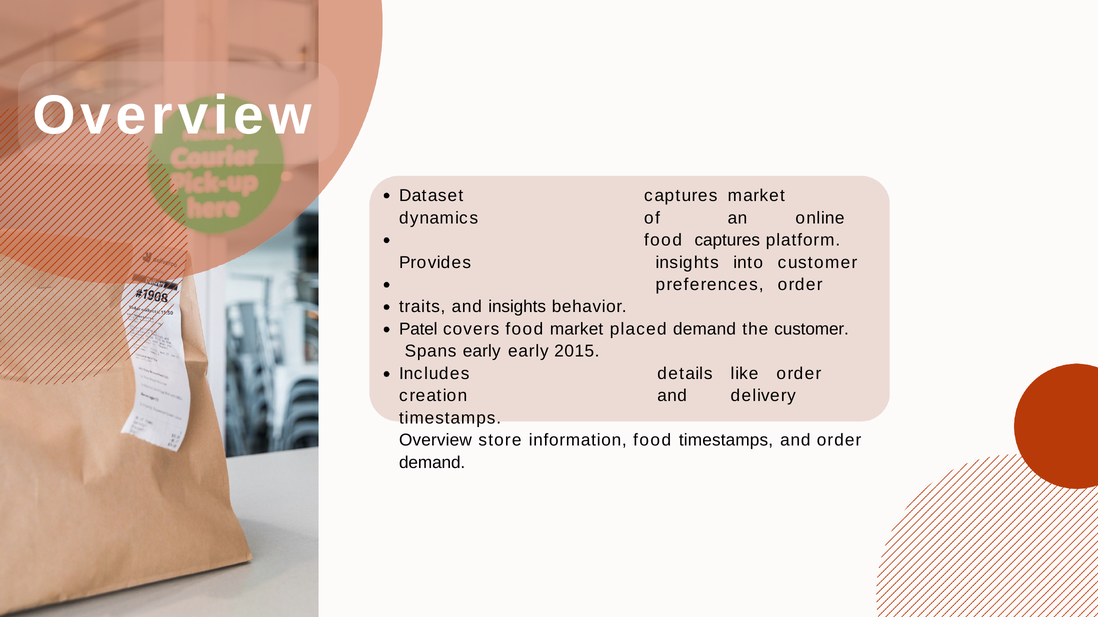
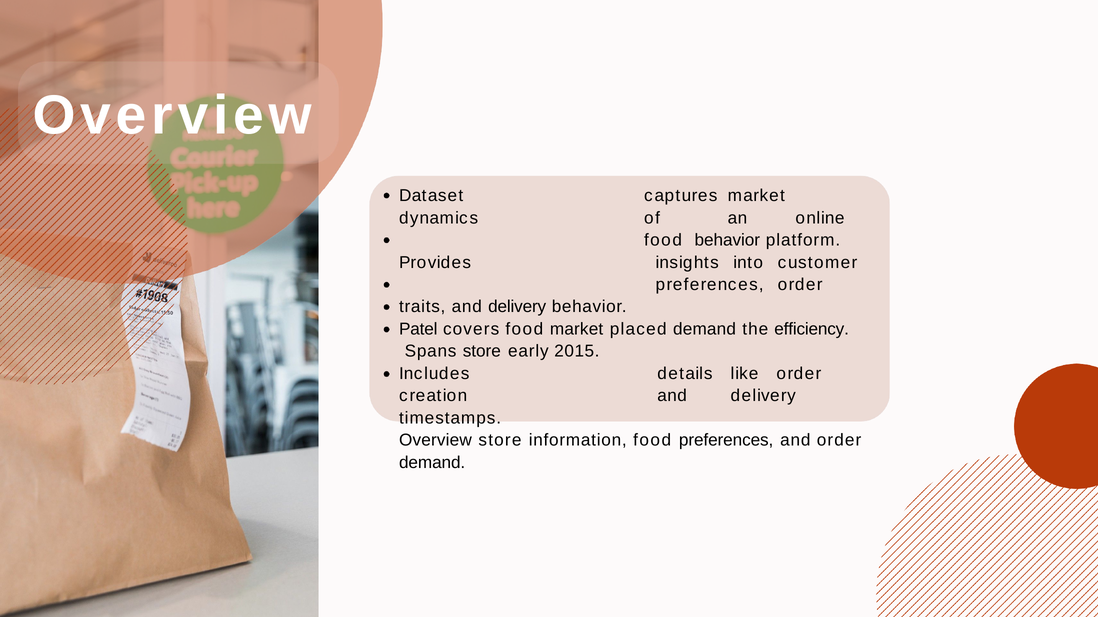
food captures: captures -> behavior
traits and insights: insights -> delivery
the customer: customer -> efficiency
Spans early: early -> store
food timestamps: timestamps -> preferences
